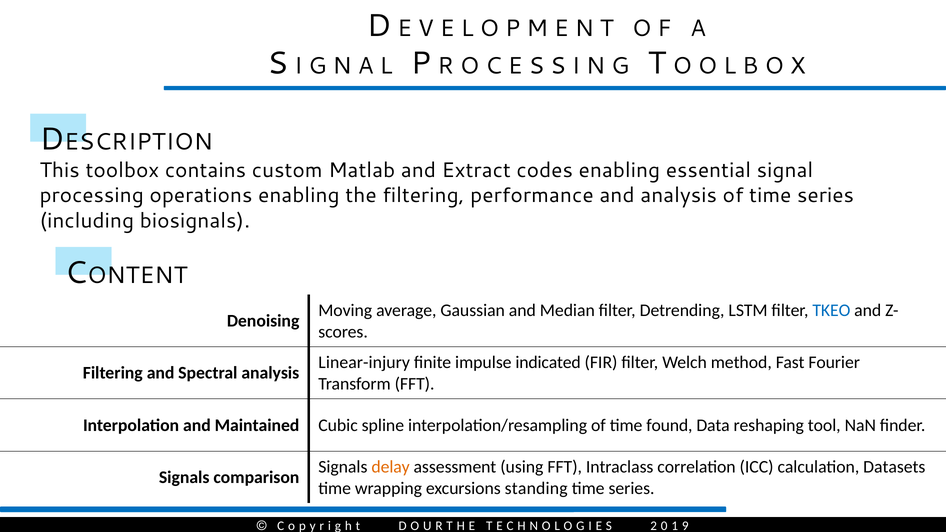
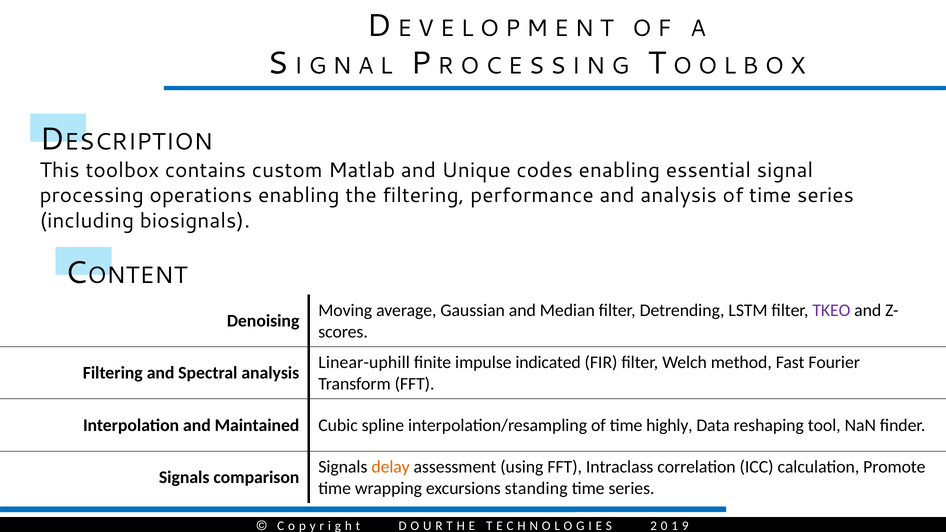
Extract: Extract -> Unique
TKEO colour: blue -> purple
Linear-injury: Linear-injury -> Linear-uphill
found: found -> highly
Datasets: Datasets -> Promote
